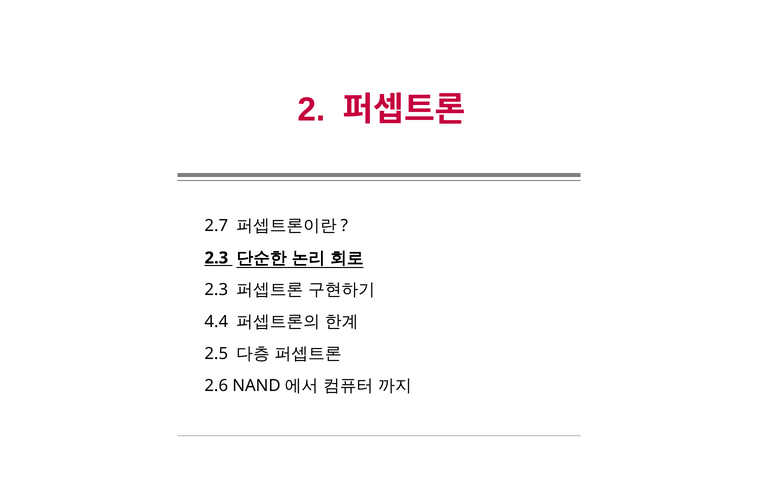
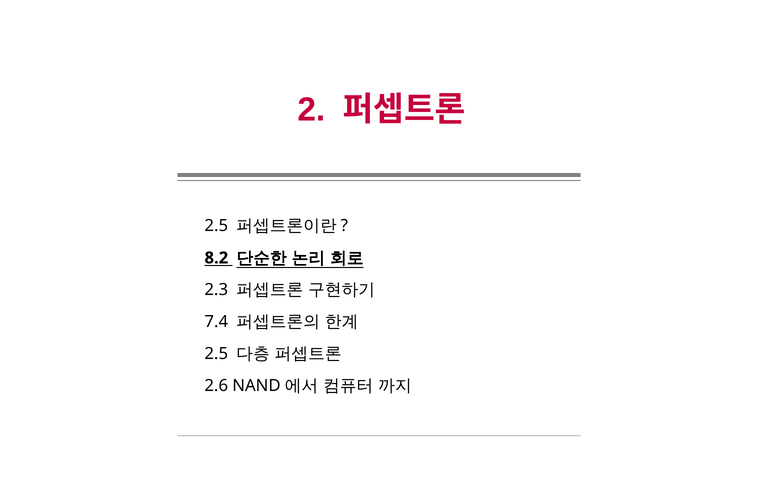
2.7 at (216, 226): 2.7 -> 2.5
2.3 at (216, 258): 2.3 -> 8.2
4.4: 4.4 -> 7.4
